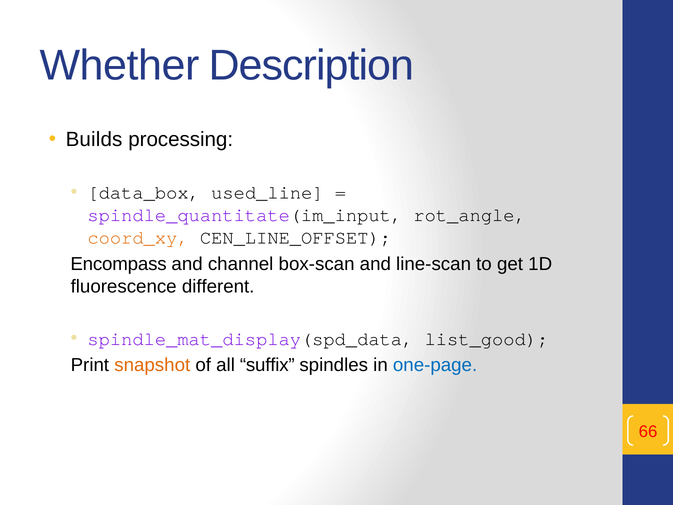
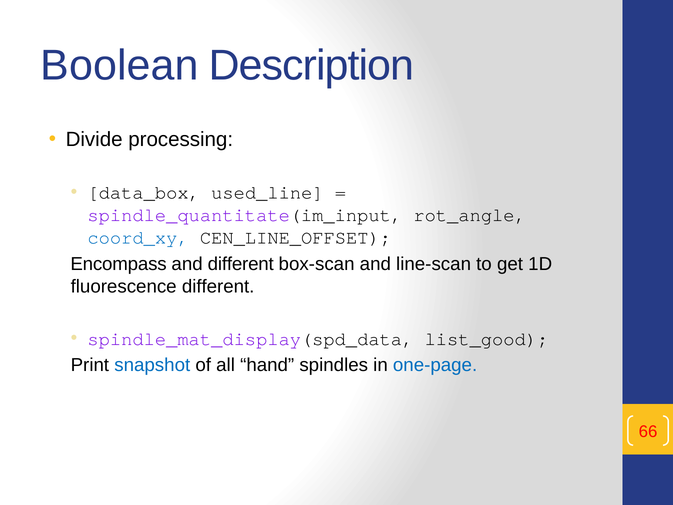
Whether: Whether -> Boolean
Builds: Builds -> Divide
coord_xy colour: orange -> blue
and channel: channel -> different
snapshot colour: orange -> blue
suffix: suffix -> hand
